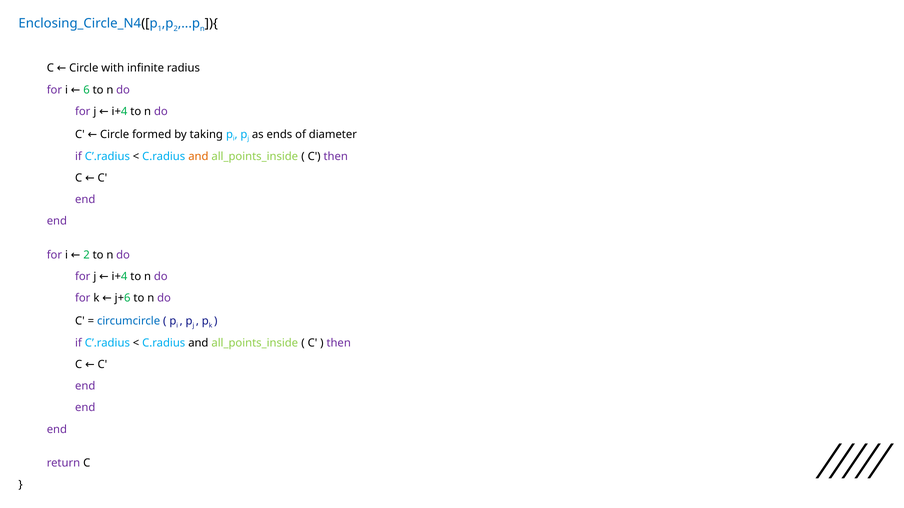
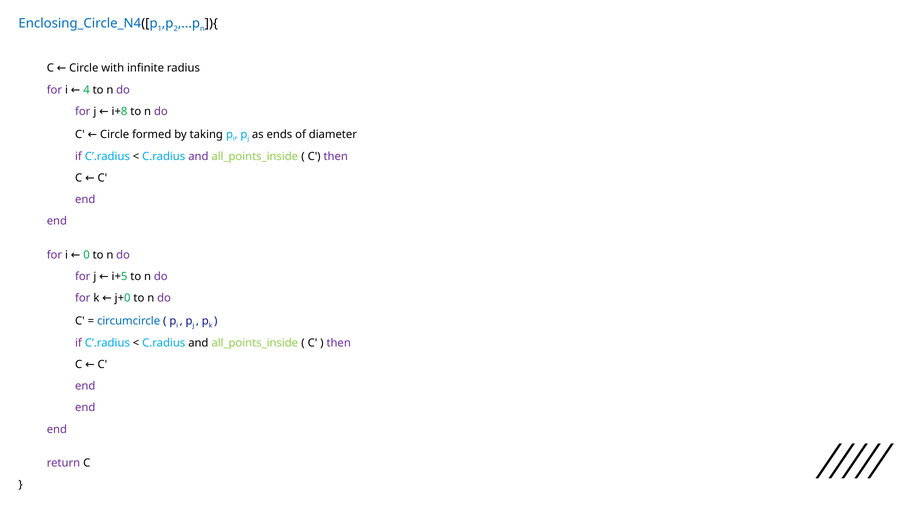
6 at (87, 90): 6 -> 4
4 at (124, 112): 4 -> 8
and at (198, 156) colour: orange -> purple
2 at (87, 255): 2 -> 0
4 at (124, 277): 4 -> 5
6 at (127, 298): 6 -> 0
